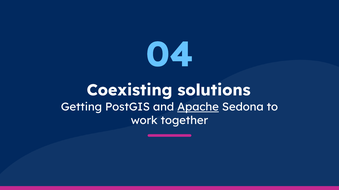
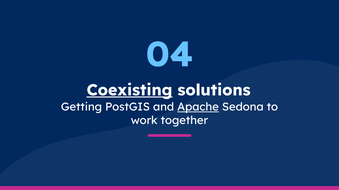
Coexisting underline: none -> present
